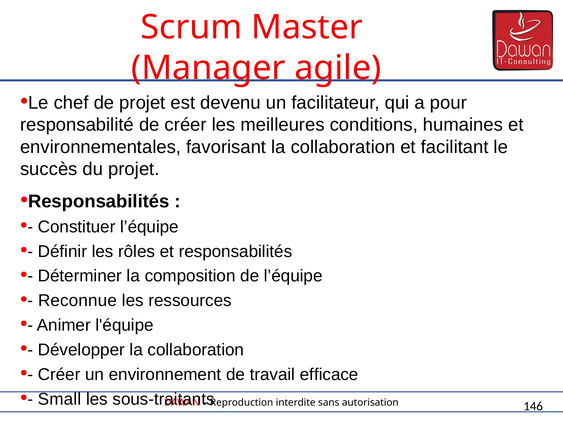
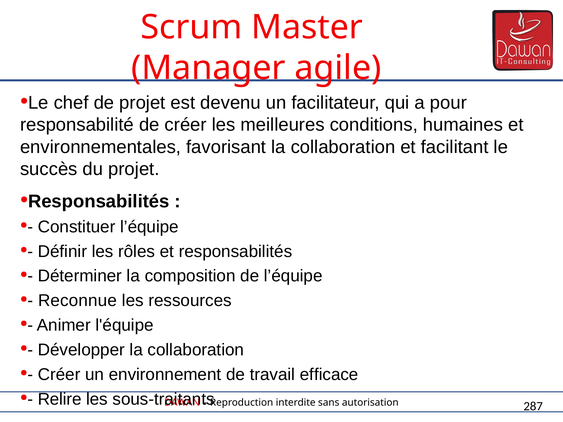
Small: Small -> Relire
146: 146 -> 287
